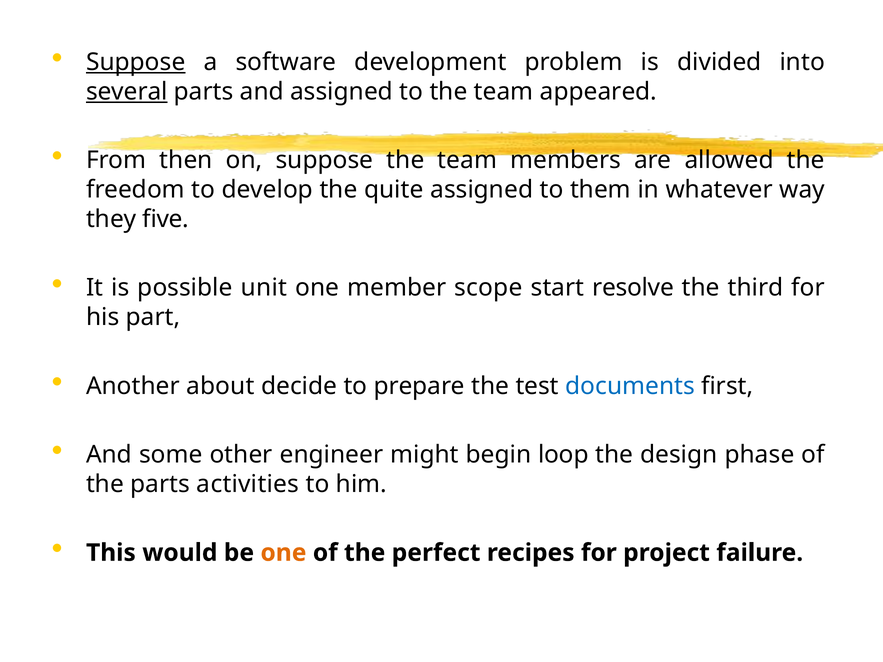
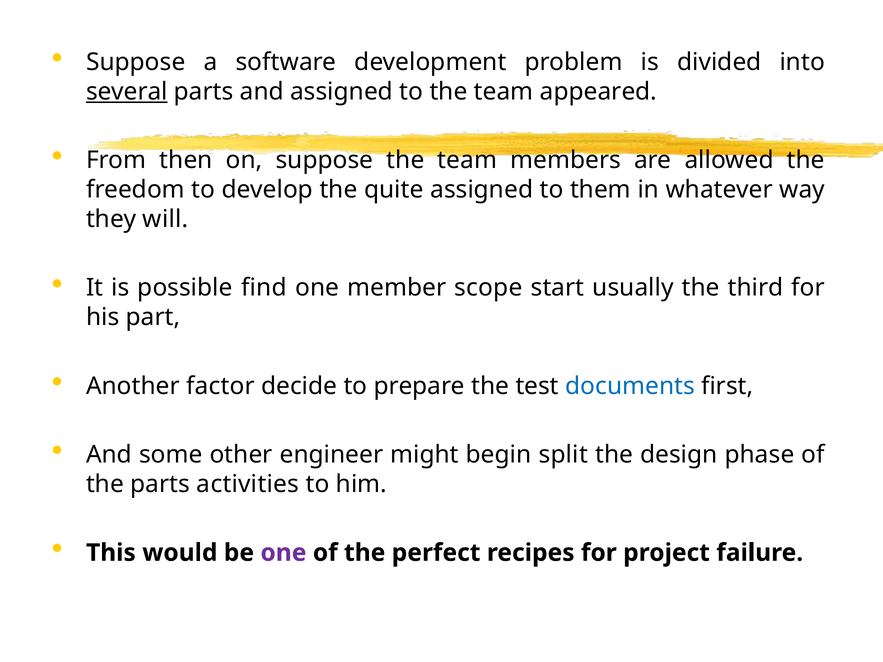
Suppose at (136, 62) underline: present -> none
five: five -> will
unit: unit -> find
resolve: resolve -> usually
about: about -> factor
loop: loop -> split
one at (283, 553) colour: orange -> purple
